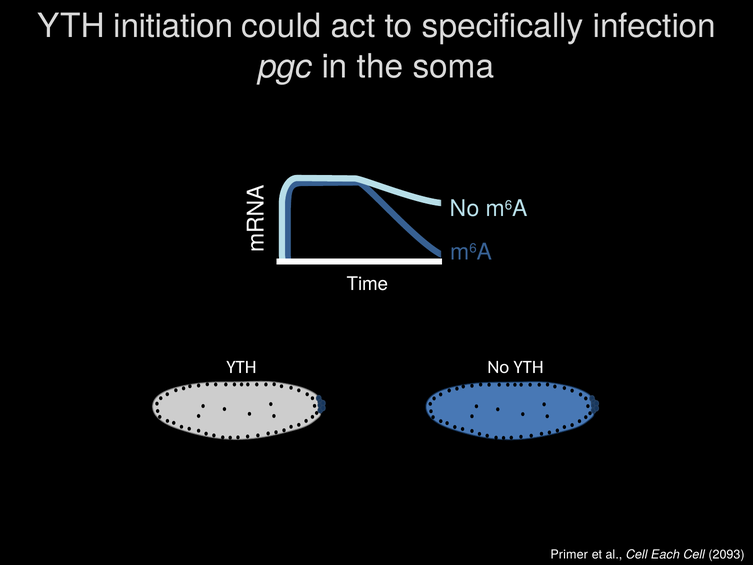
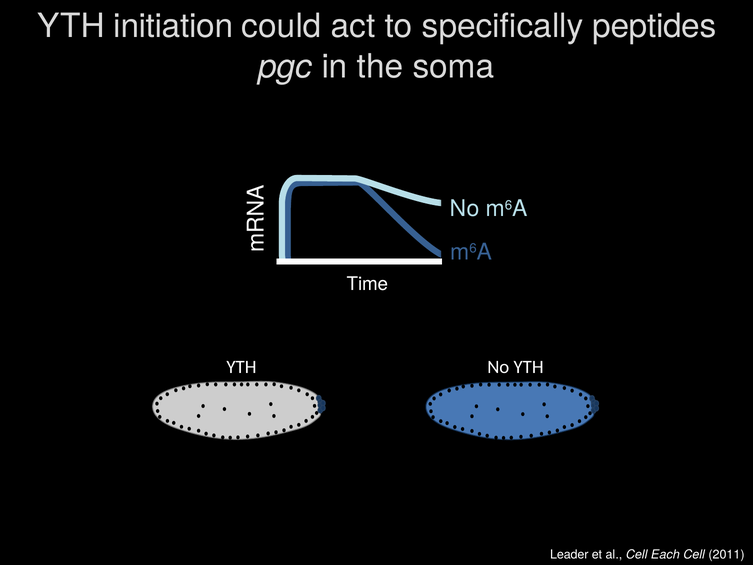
infection: infection -> peptides
Primer: Primer -> Leader
2093: 2093 -> 2011
